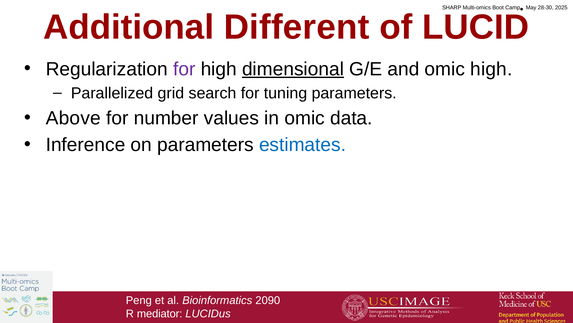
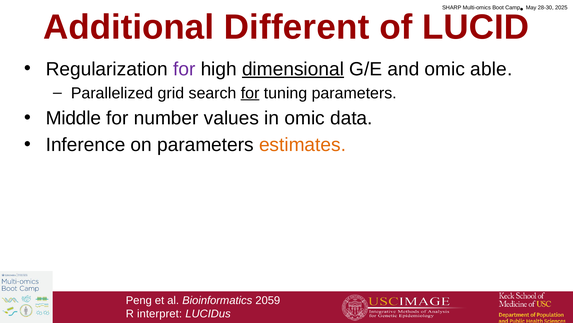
omic high: high -> able
for at (250, 93) underline: none -> present
Above: Above -> Middle
estimates colour: blue -> orange
2090: 2090 -> 2059
mediator: mediator -> interpret
